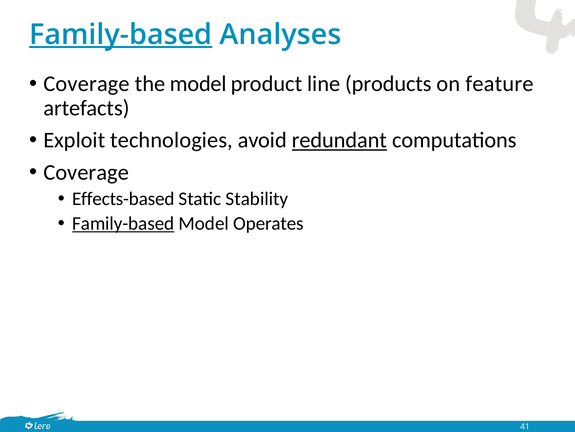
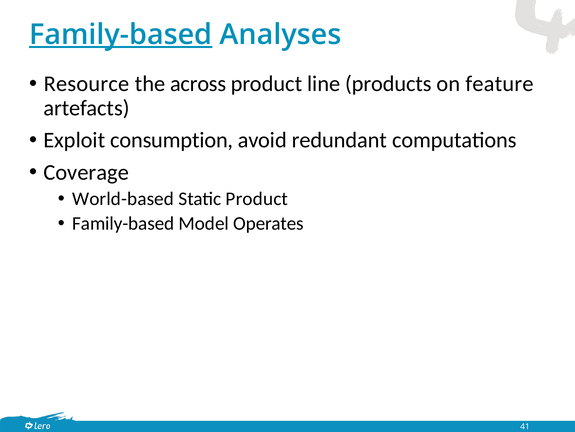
Coverage at (87, 84): Coverage -> Resource
the model: model -> across
technologies: technologies -> consumption
redundant underline: present -> none
Effects-based: Effects-based -> World-based
Static Stability: Stability -> Product
Family-based at (123, 223) underline: present -> none
